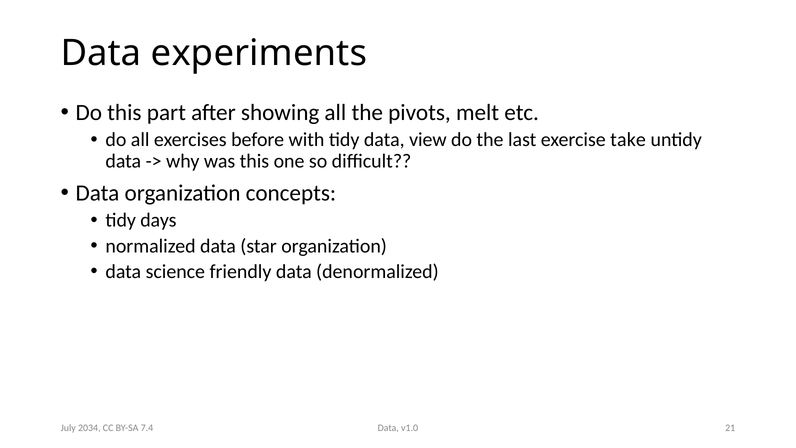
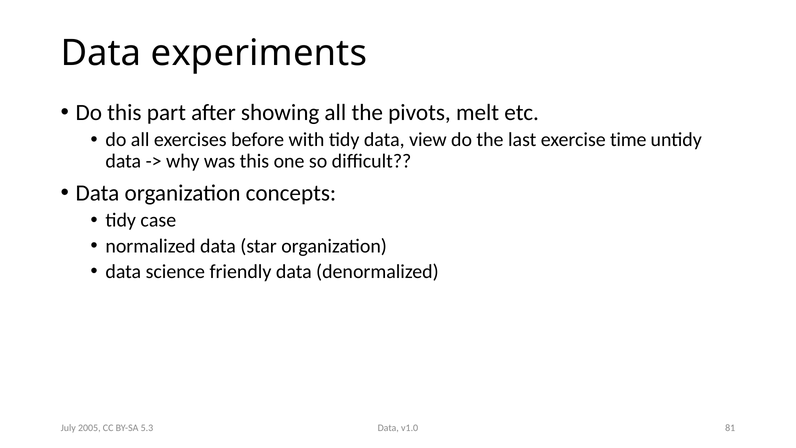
take: take -> time
days: days -> case
21: 21 -> 81
2034: 2034 -> 2005
7.4: 7.4 -> 5.3
